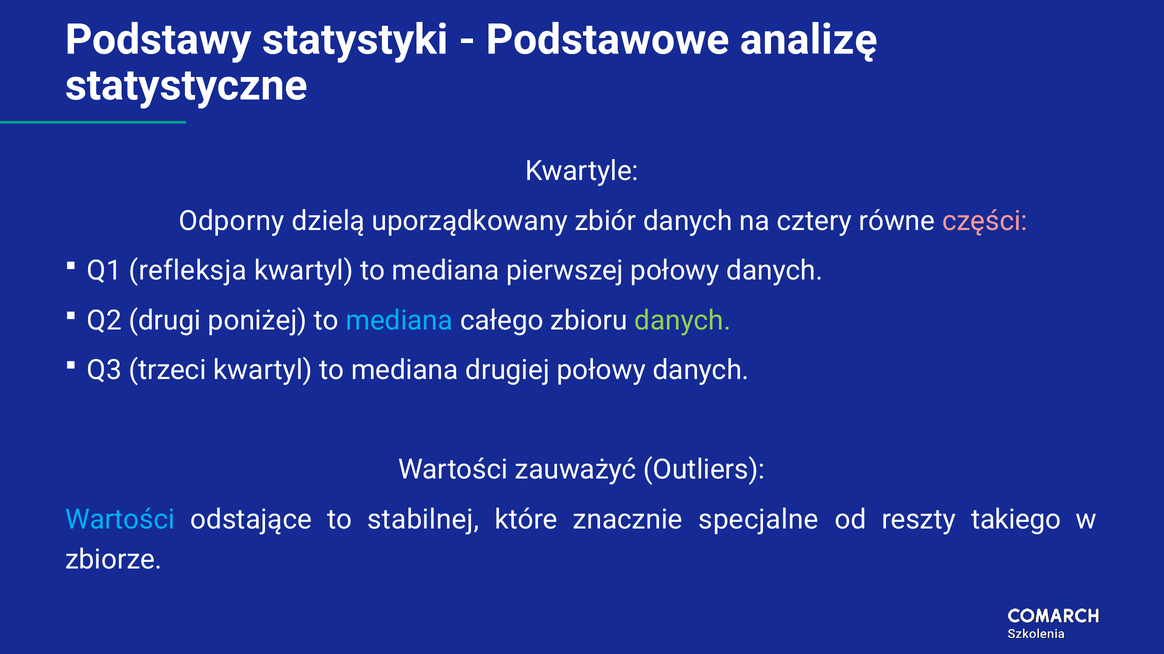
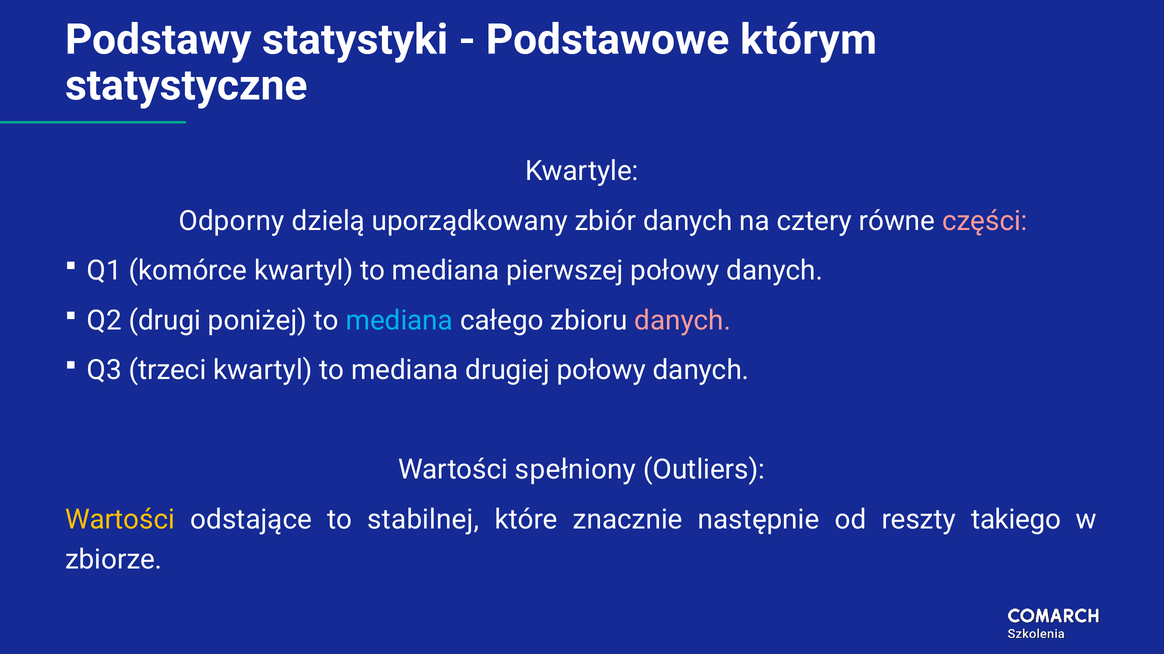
analizę: analizę -> którym
refleksja: refleksja -> komórce
danych at (683, 321) colour: light green -> pink
zauważyć: zauważyć -> spełniony
Wartości at (120, 520) colour: light blue -> yellow
specjalne: specjalne -> następnie
